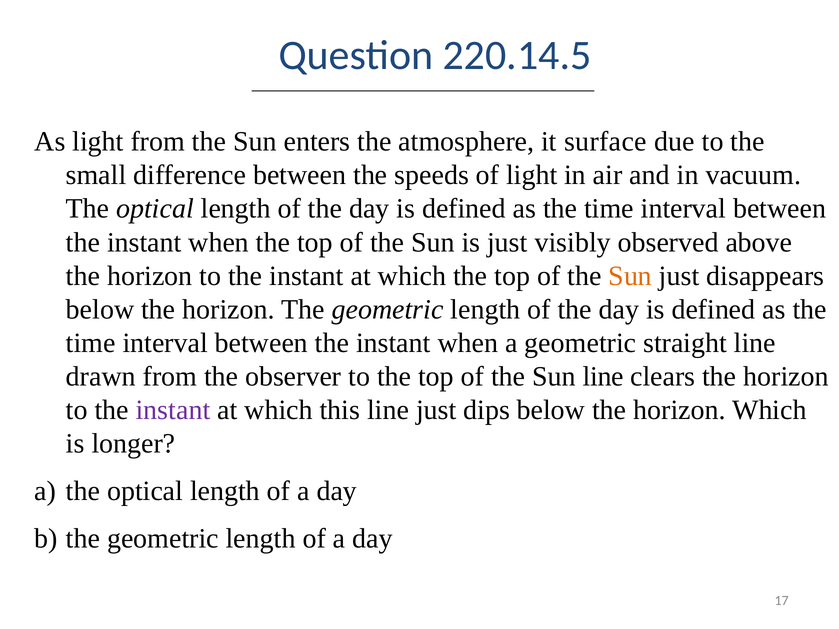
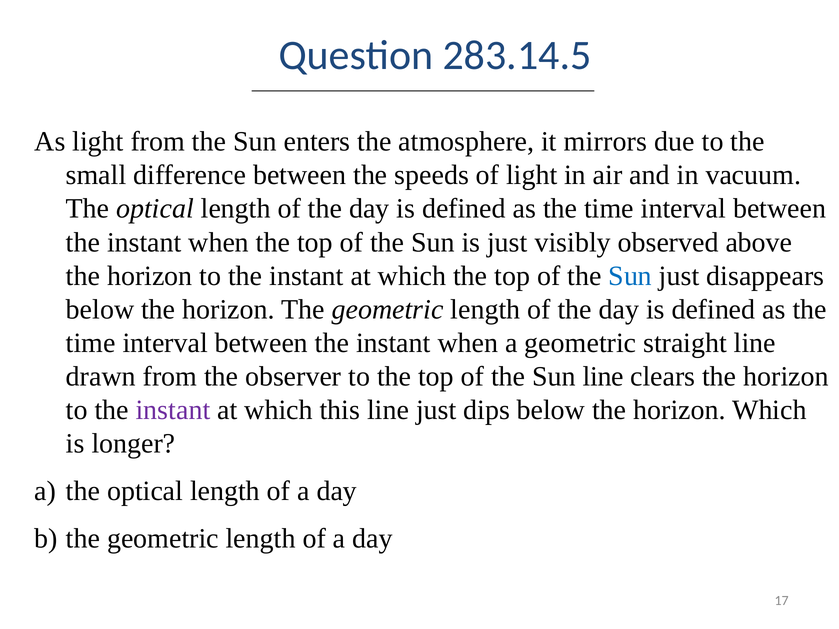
220.14.5: 220.14.5 -> 283.14.5
surface: surface -> mirrors
Sun at (630, 276) colour: orange -> blue
